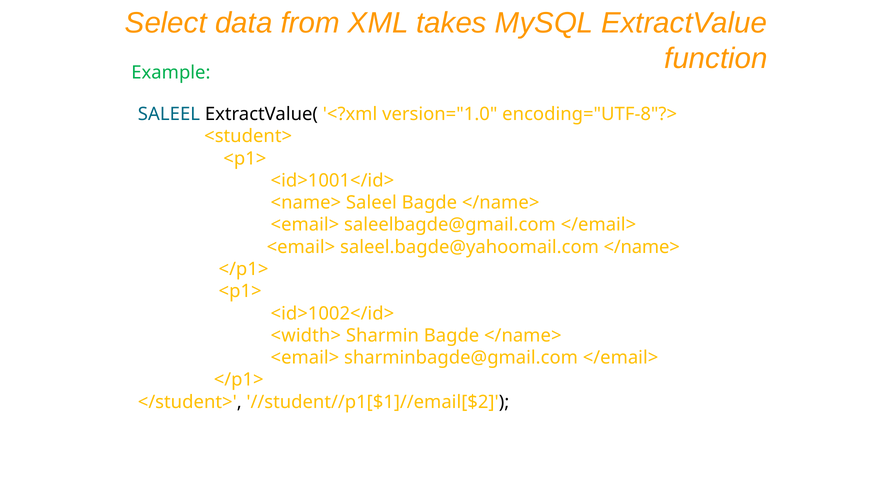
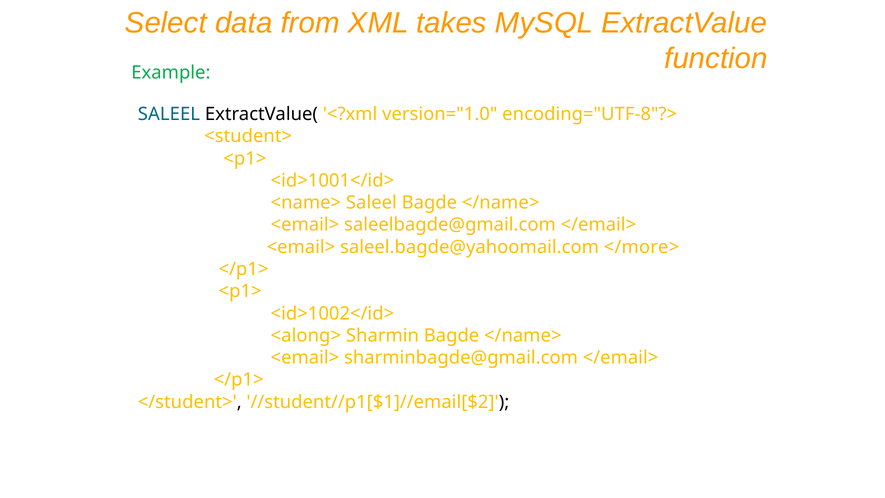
saleel.bagde@yahoomail.com </name>: </name> -> </more>
<width>: <width> -> <along>
